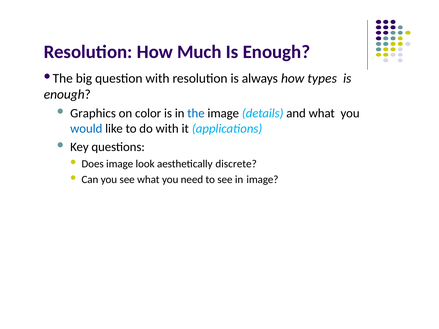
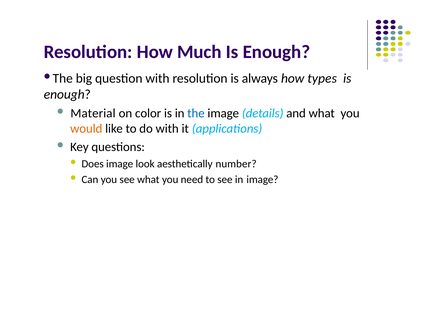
Graphics: Graphics -> Material
would colour: blue -> orange
discrete: discrete -> number
